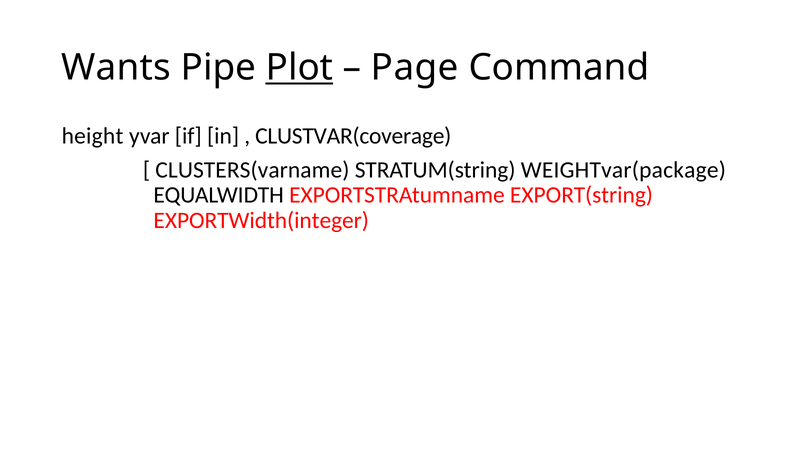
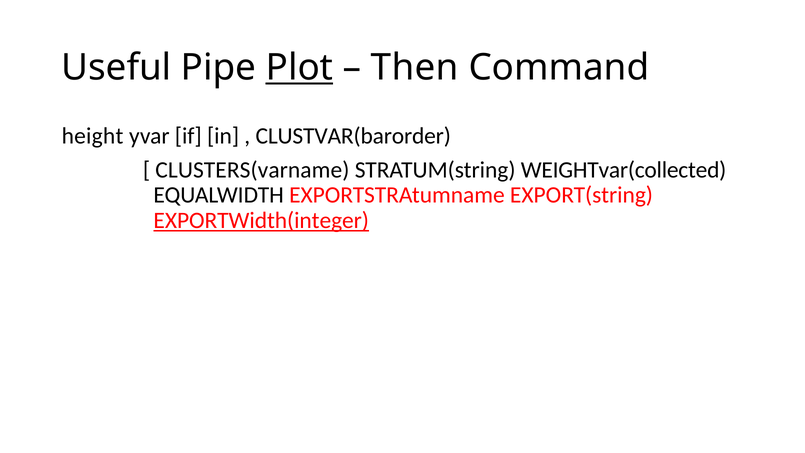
Wants: Wants -> Useful
Page: Page -> Then
CLUSTVAR(coverage: CLUSTVAR(coverage -> CLUSTVAR(barorder
WEIGHTvar(package: WEIGHTvar(package -> WEIGHTvar(collected
EXPORTWidth(integer underline: none -> present
